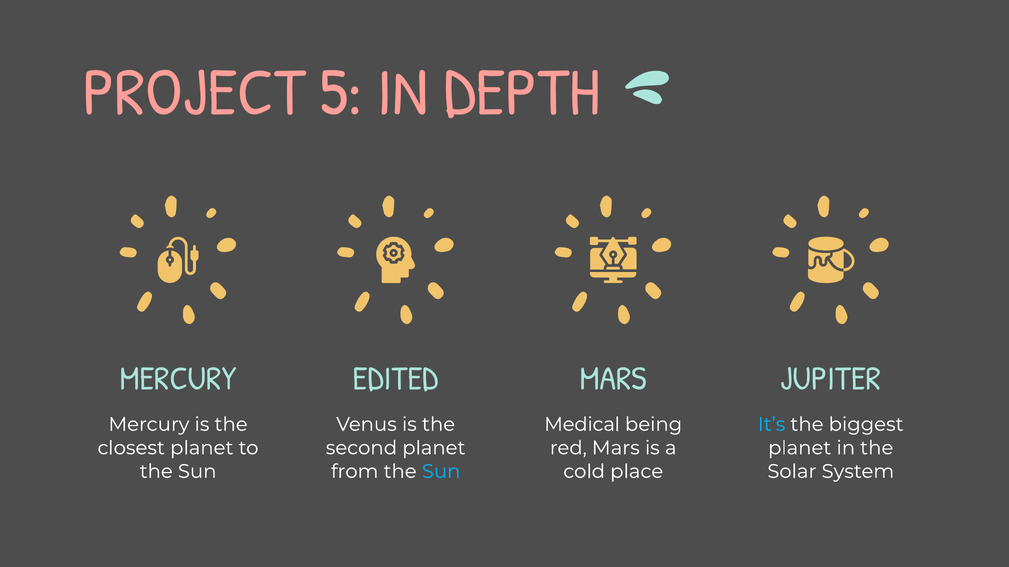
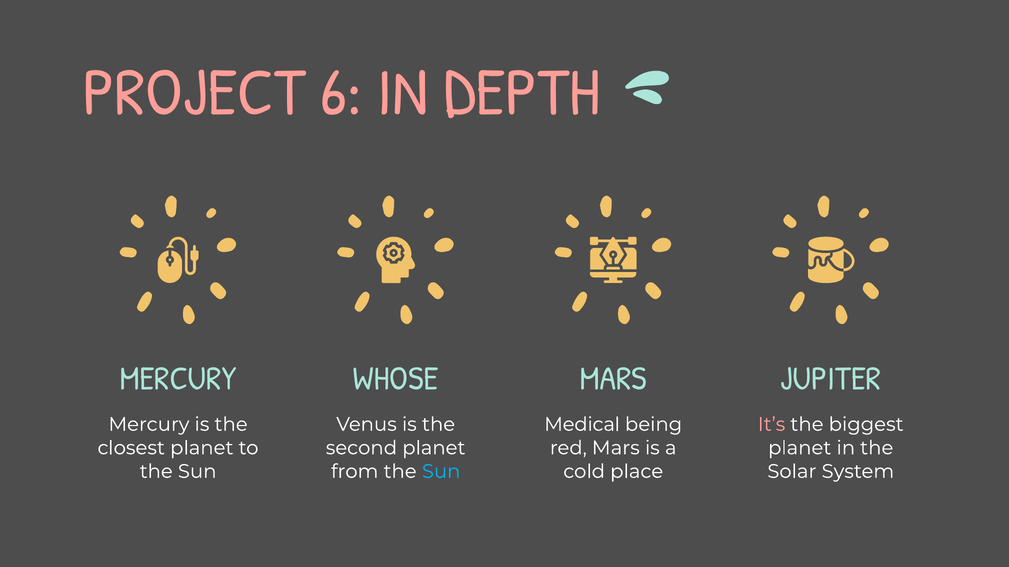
5: 5 -> 6
EDITED: EDITED -> WHOSE
It’s colour: light blue -> pink
